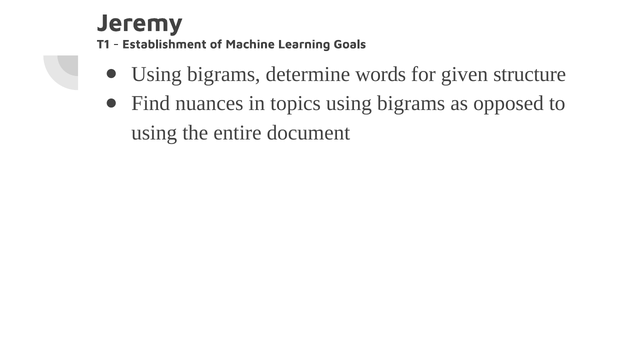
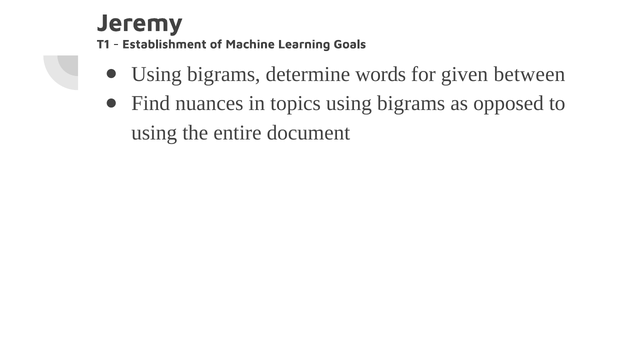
structure: structure -> between
